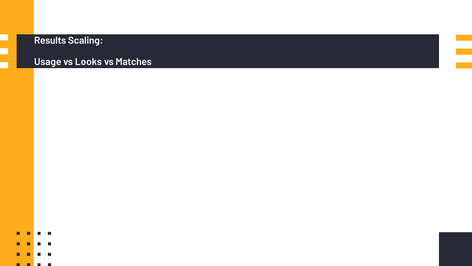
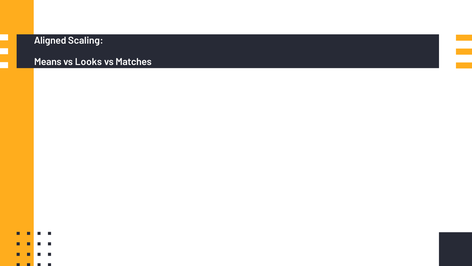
Results: Results -> Aligned
Usage: Usage -> Means
